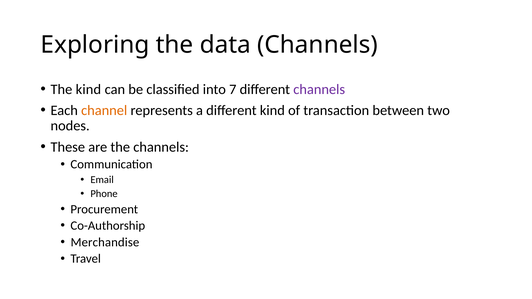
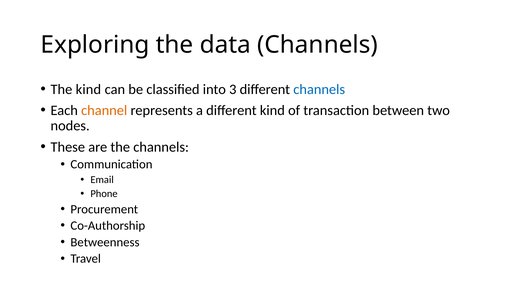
7: 7 -> 3
channels at (319, 89) colour: purple -> blue
Merchandise: Merchandise -> Betweenness
